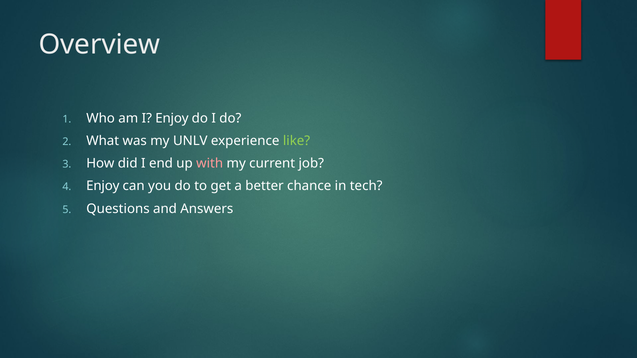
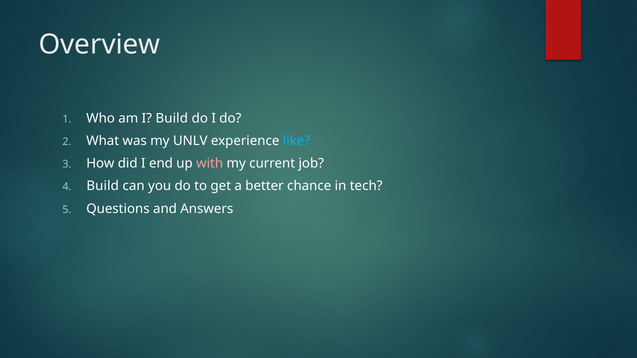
I Enjoy: Enjoy -> Build
like colour: light green -> light blue
Enjoy at (103, 186): Enjoy -> Build
